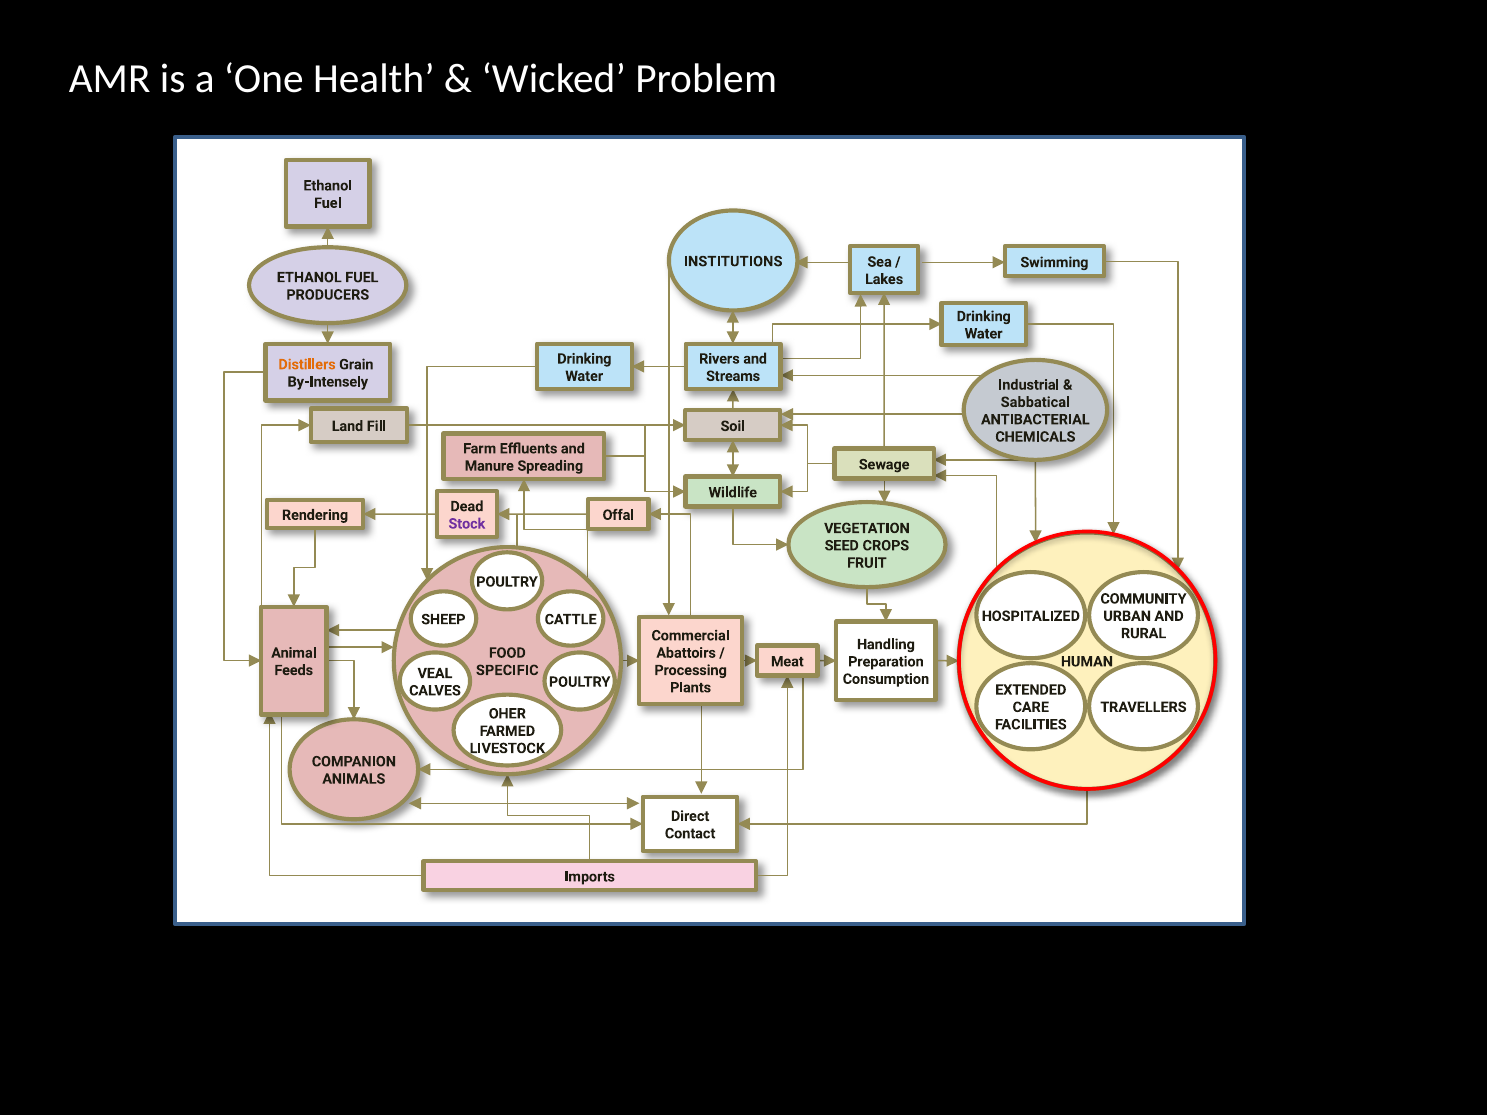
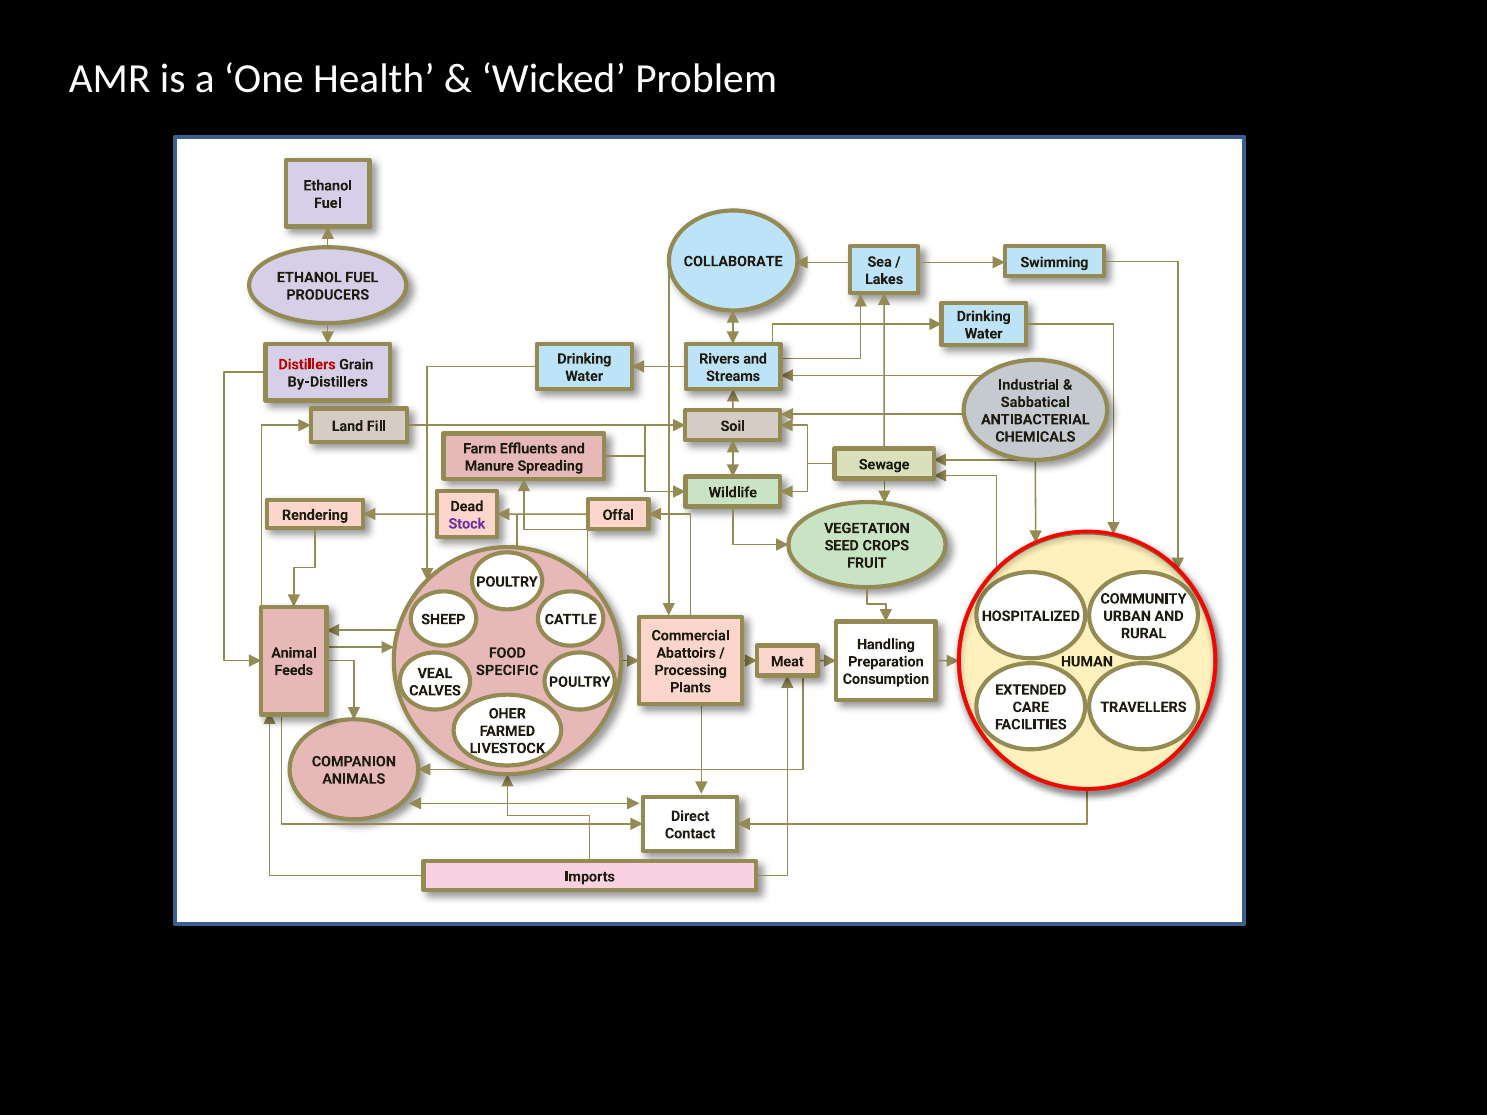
INSTITUTIONS: INSTITUTIONS -> COLLABORATE
Distillers colour: orange -> red
By-Intensely: By-Intensely -> By-Distillers
